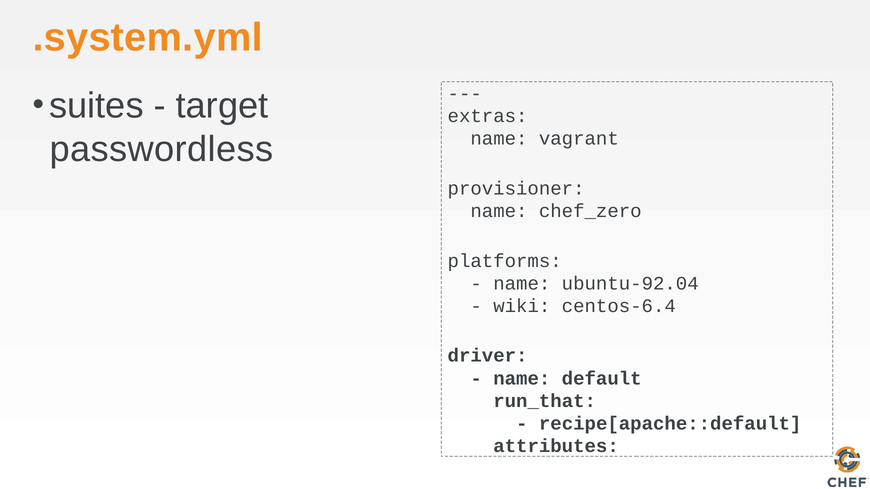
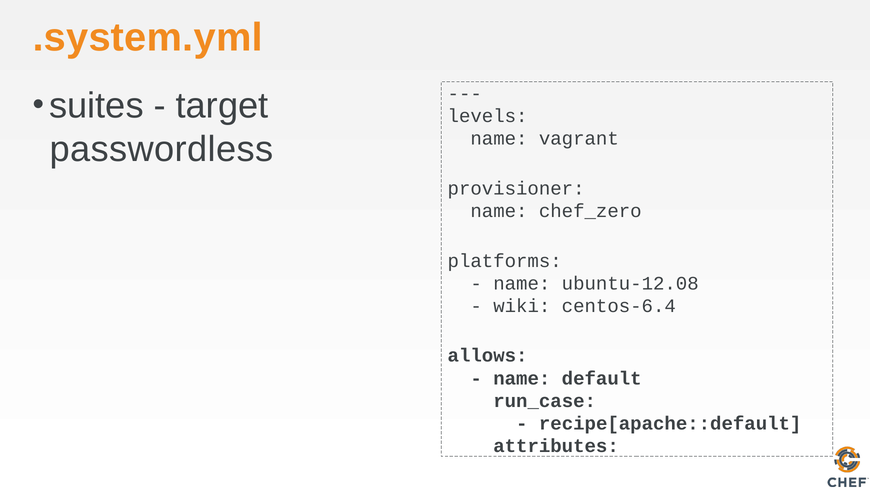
extras: extras -> levels
ubuntu-92.04: ubuntu-92.04 -> ubuntu-12.08
driver: driver -> allows
run_that: run_that -> run_case
